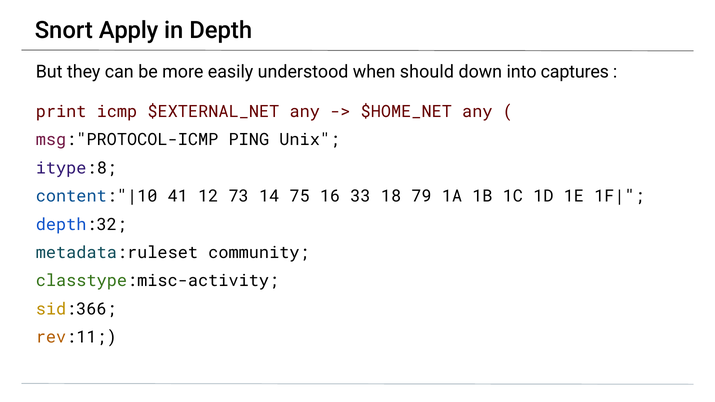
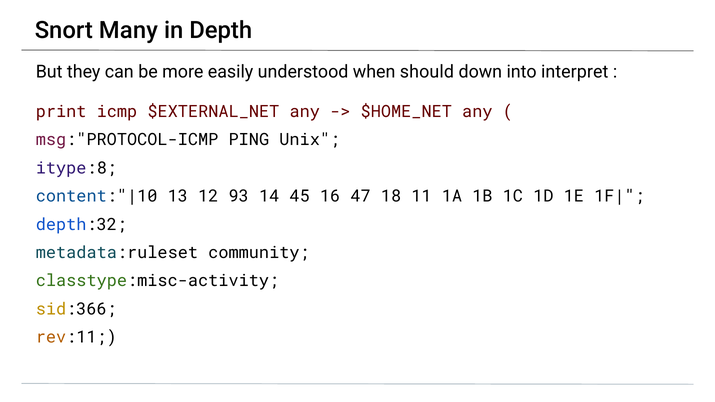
Apply: Apply -> Many
captures: captures -> interpret
41: 41 -> 13
73: 73 -> 93
75: 75 -> 45
33: 33 -> 47
79: 79 -> 11
